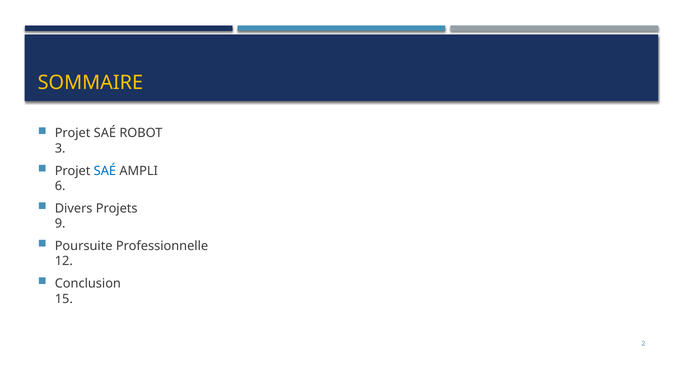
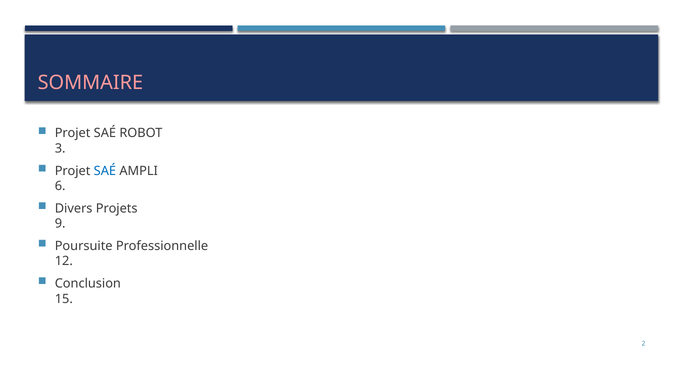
SOMMAIRE colour: yellow -> pink
